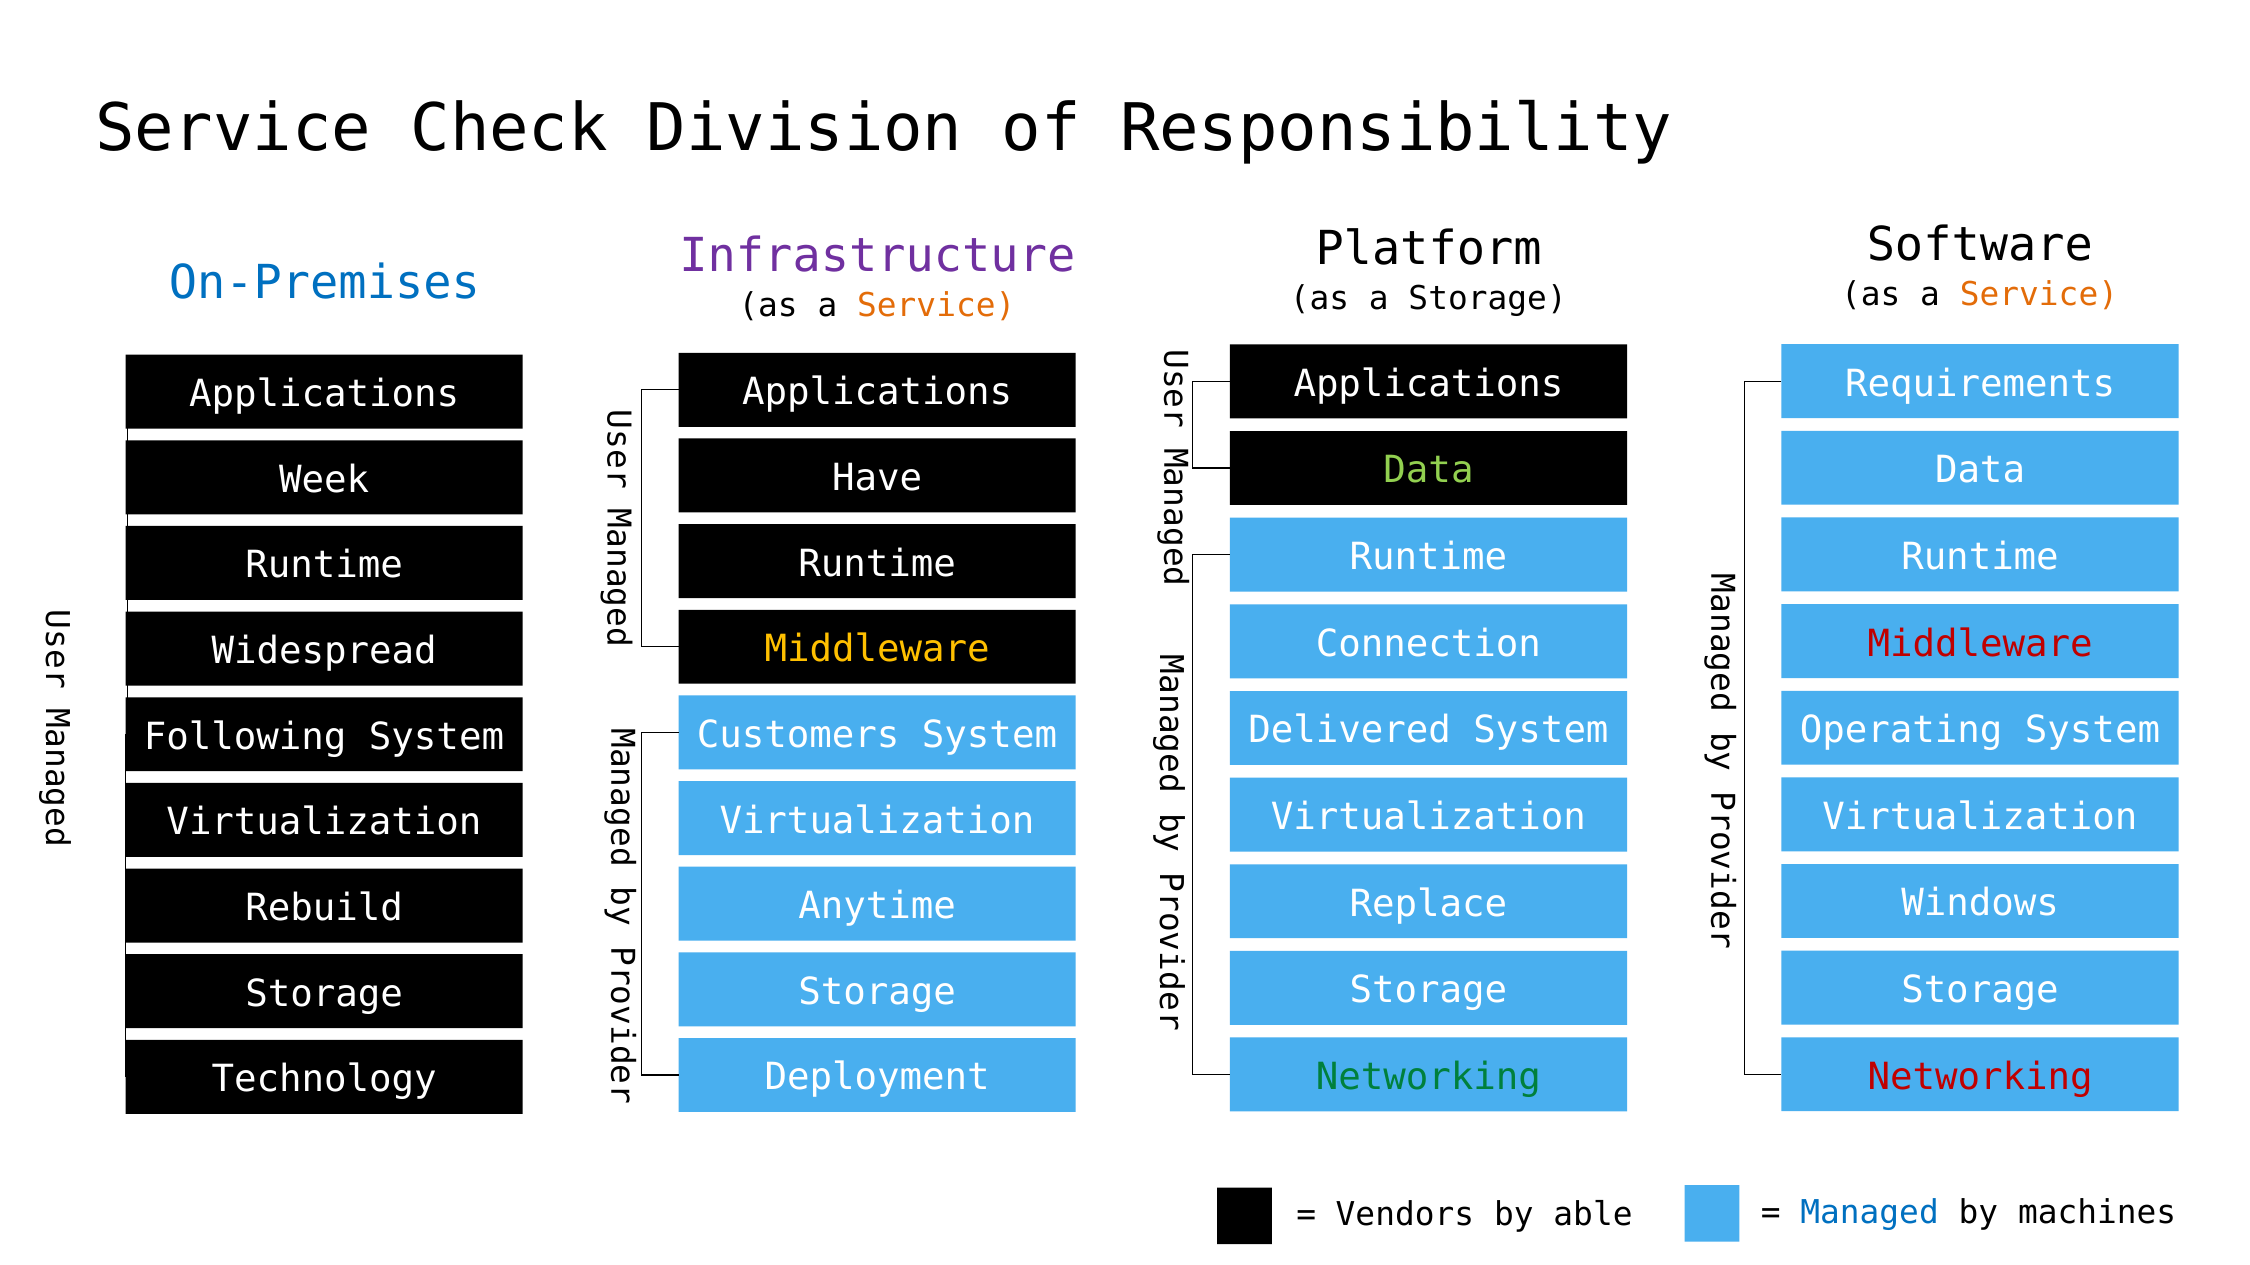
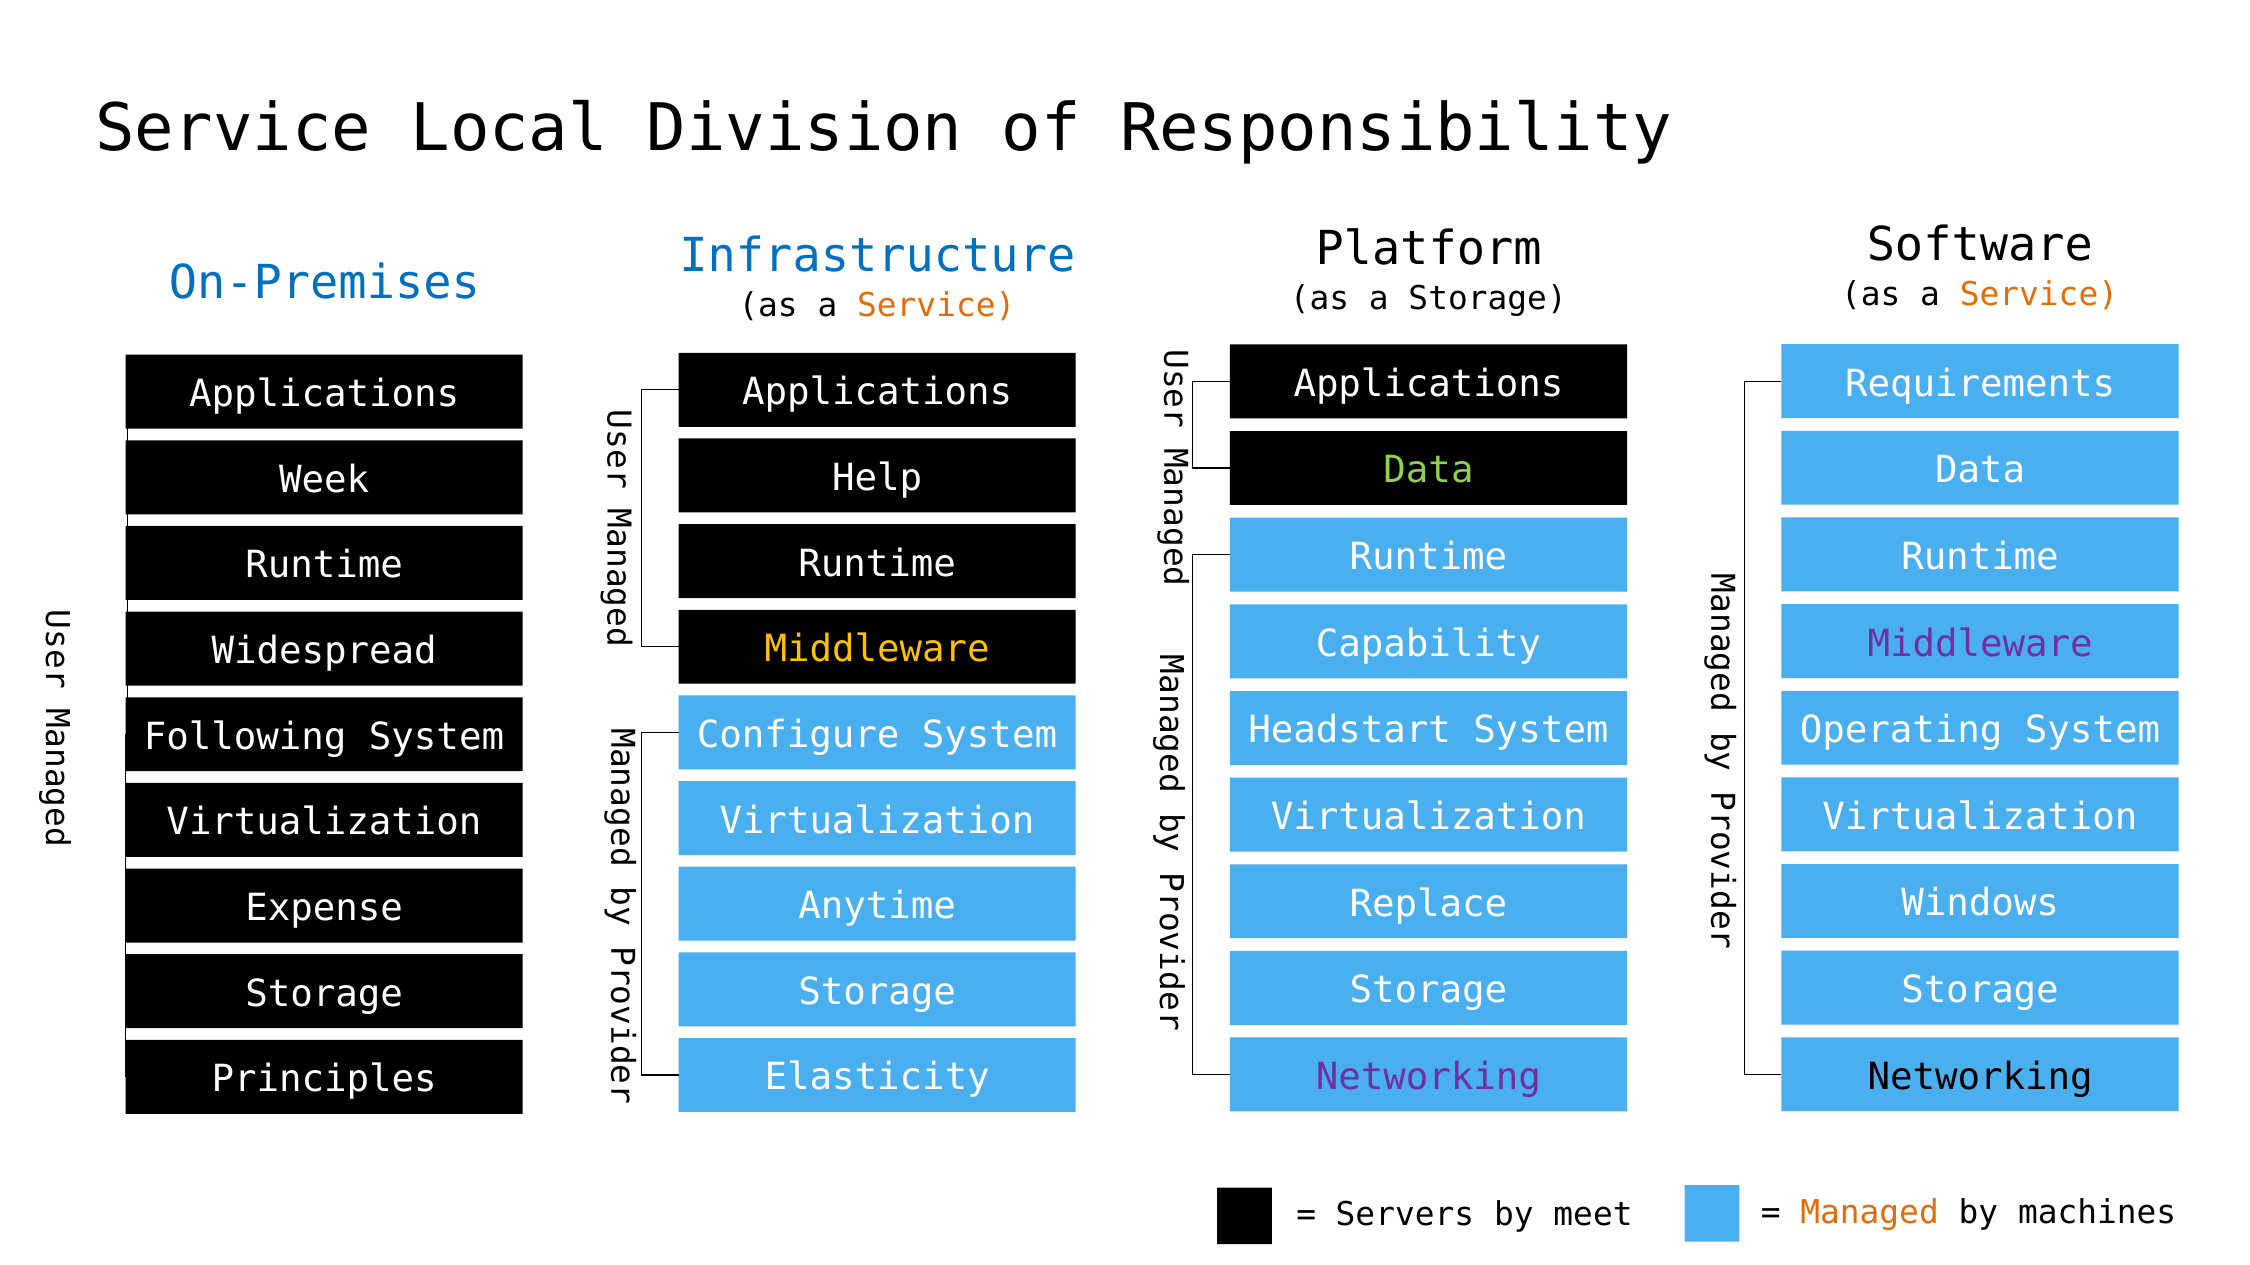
Check: Check -> Local
Infrastructure colour: purple -> blue
Have: Have -> Help
Middleware at (1980, 644) colour: red -> purple
Connection: Connection -> Capability
Delivered: Delivered -> Headstart
Customers: Customers -> Configure
Rebuild: Rebuild -> Expense
Networking at (1980, 1077) colour: red -> black
Networking at (1429, 1078) colour: green -> purple
Deployment: Deployment -> Elasticity
Technology: Technology -> Principles
Managed colour: blue -> orange
Vendors: Vendors -> Servers
able: able -> meet
